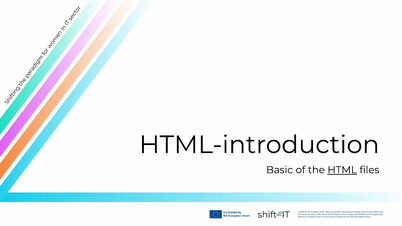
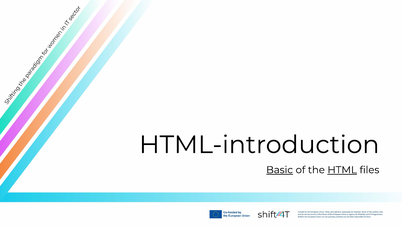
Basic underline: none -> present
